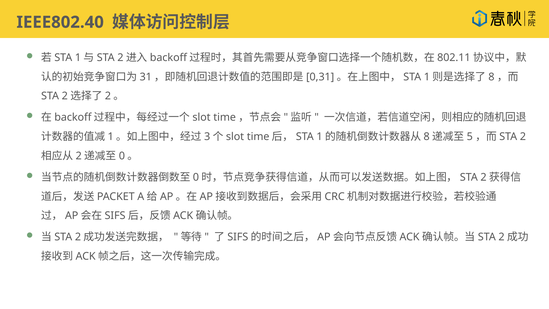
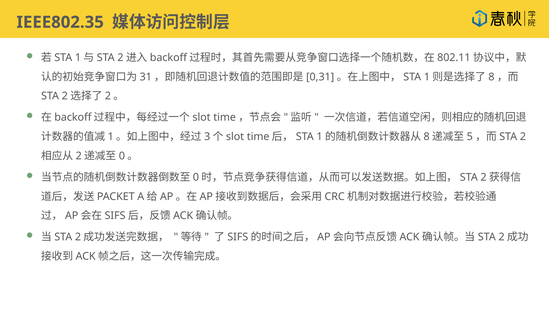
IEEE802.40: IEEE802.40 -> IEEE802.35
